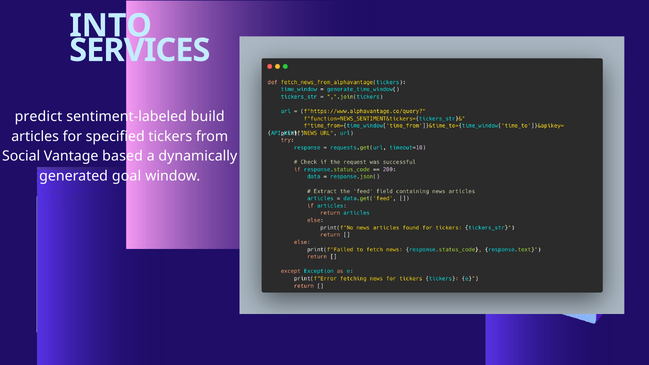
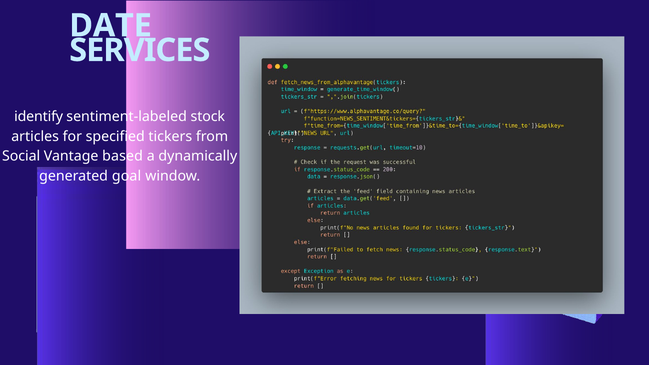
INTO: INTO -> DATE
predict: predict -> identify
build: build -> stock
